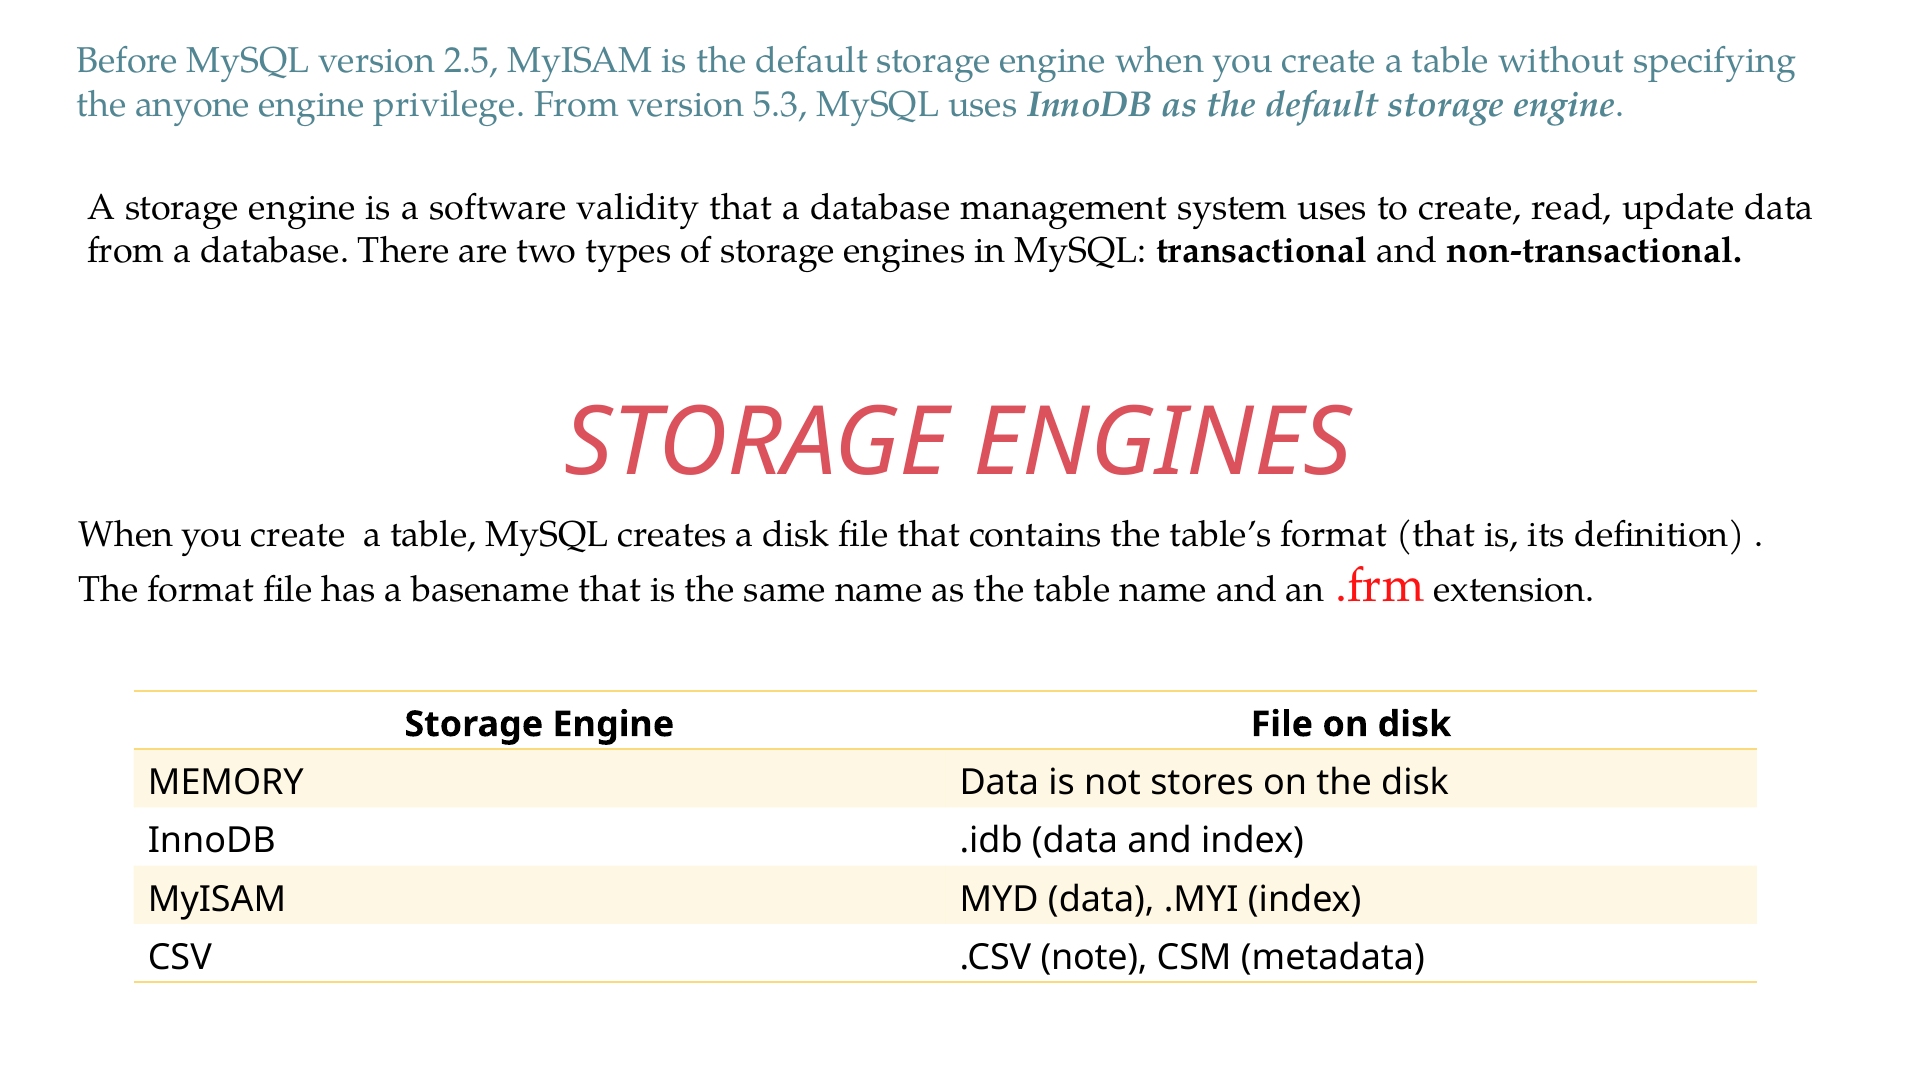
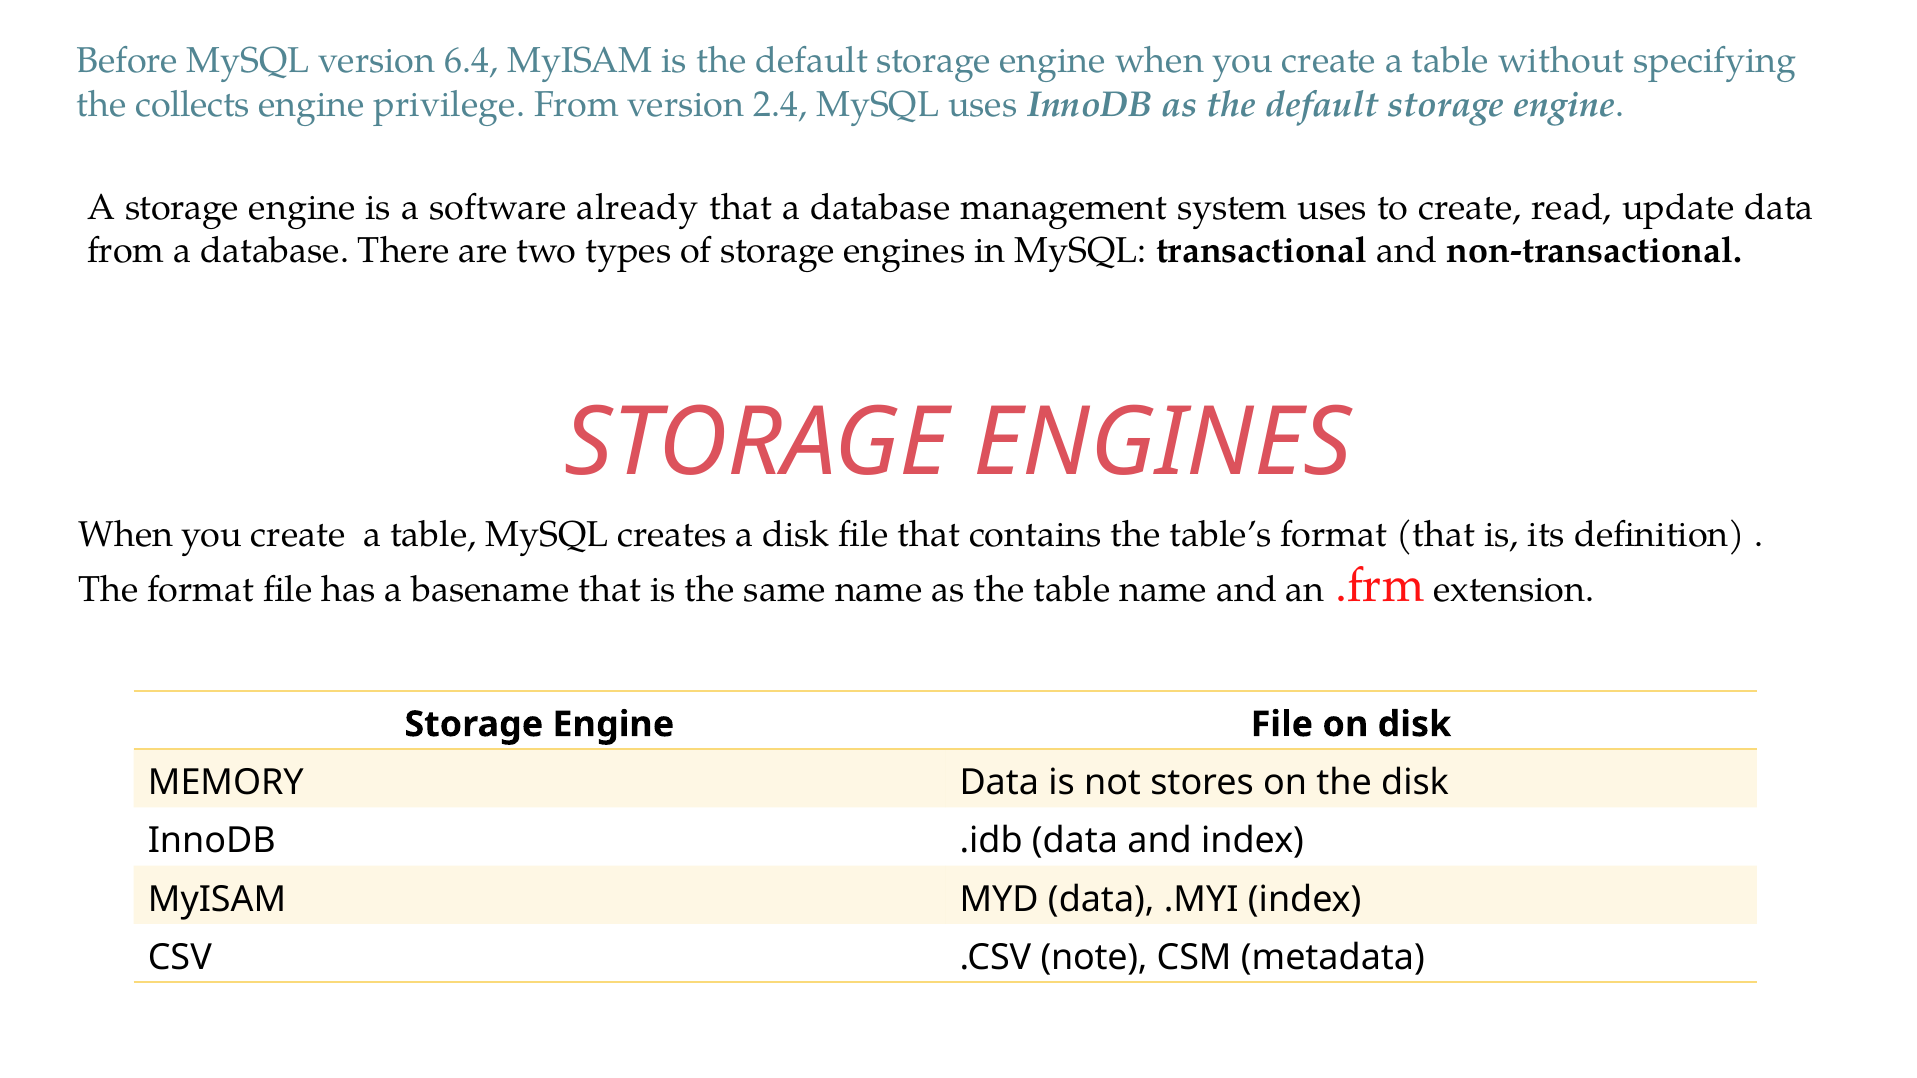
2.5: 2.5 -> 6.4
anyone: anyone -> collects
5.3: 5.3 -> 2.4
validity: validity -> already
